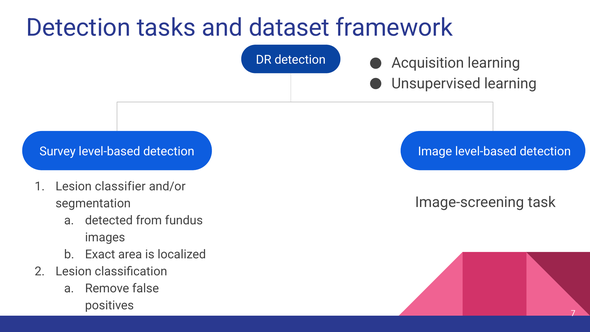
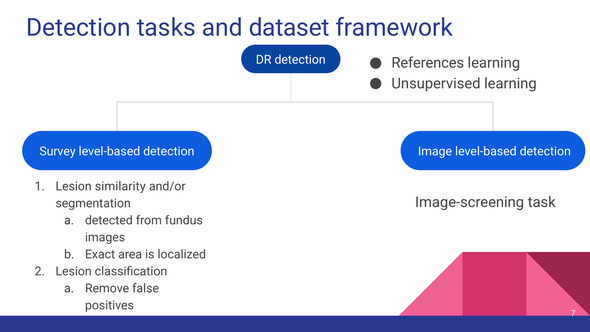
Acquisition: Acquisition -> References
classifier: classifier -> similarity
